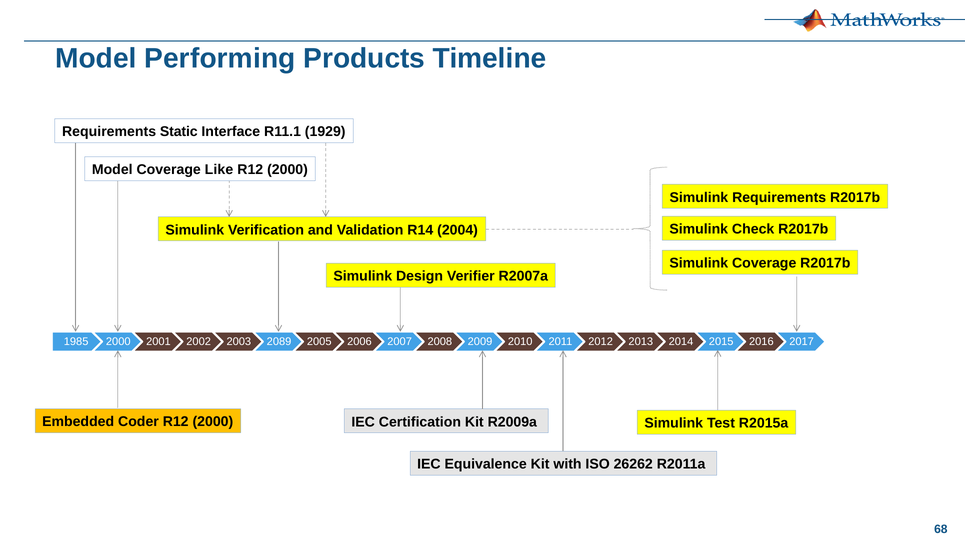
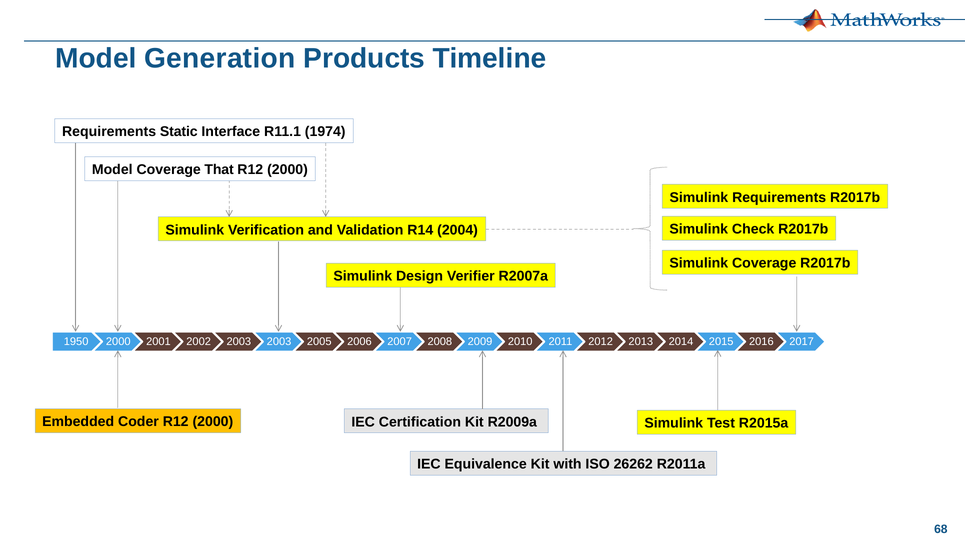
Performing: Performing -> Generation
1929: 1929 -> 1974
Like: Like -> That
1985: 1985 -> 1950
2089 at (279, 341): 2089 -> 2003
